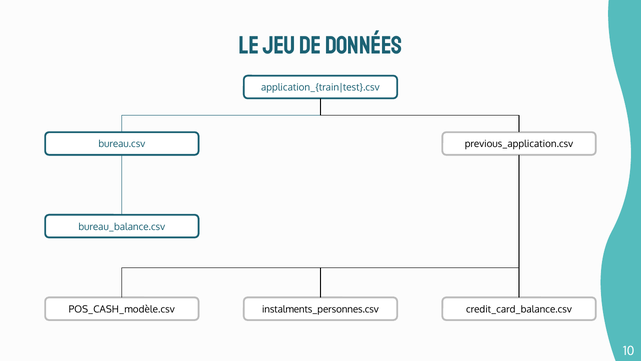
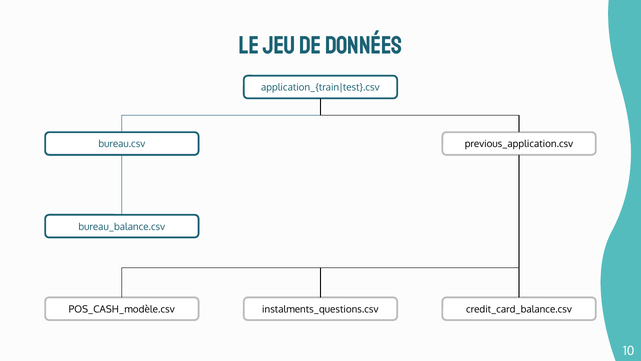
instalments_personnes.csv: instalments_personnes.csv -> instalments_questions.csv
